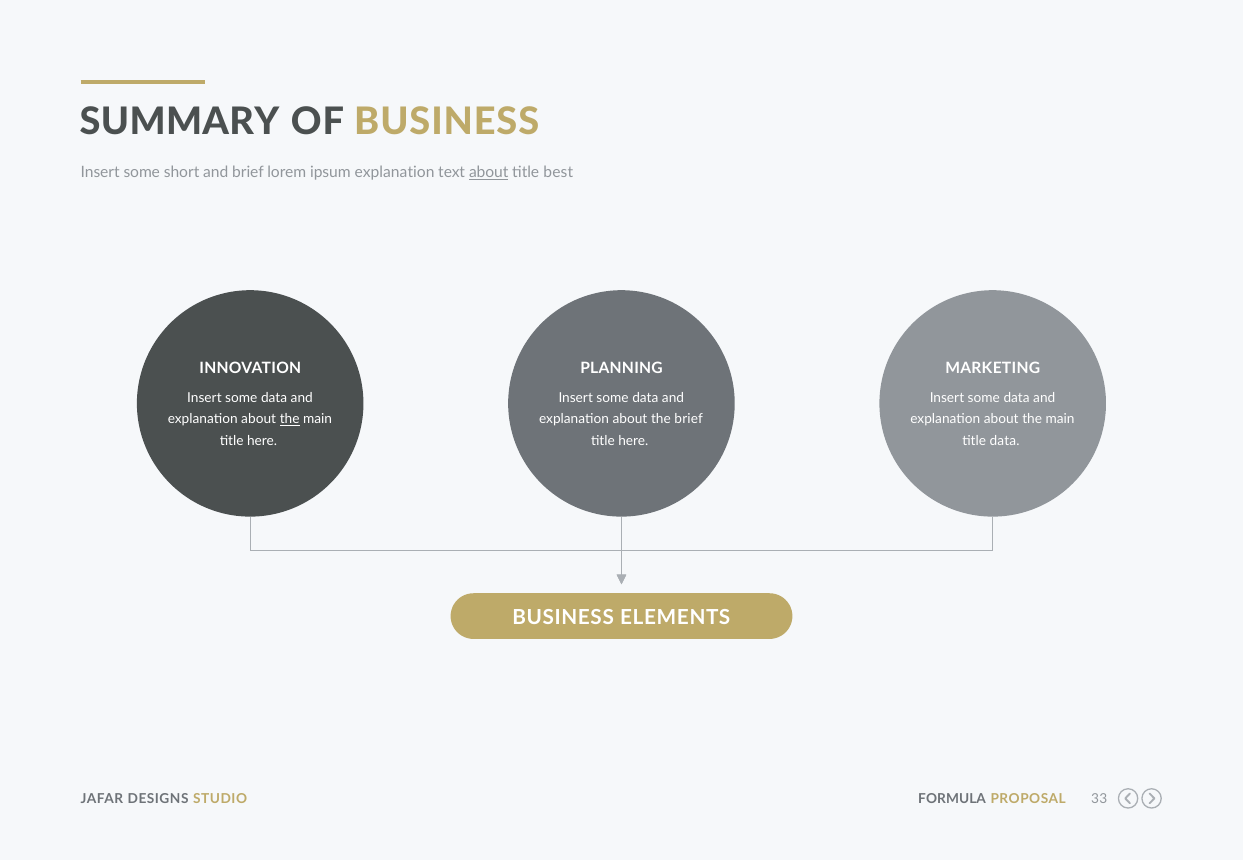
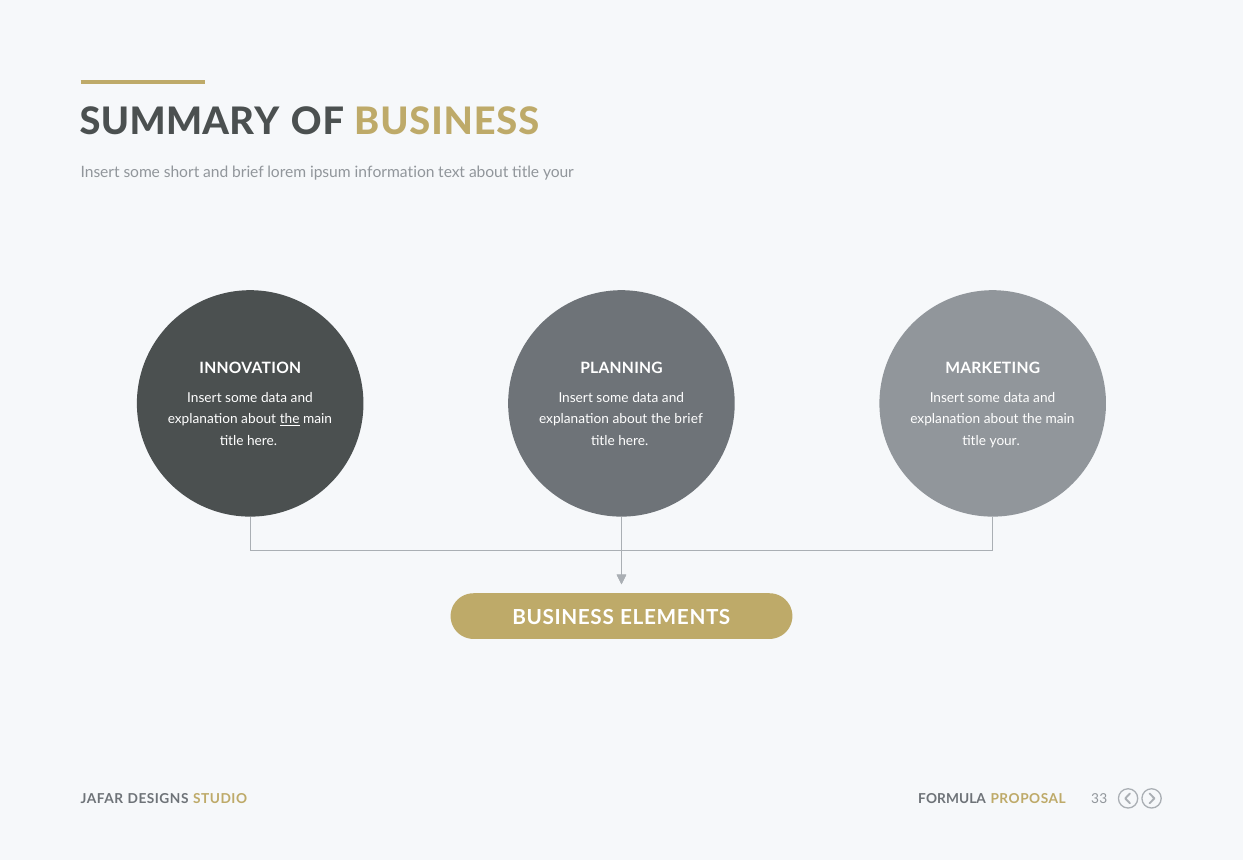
ipsum explanation: explanation -> information
about at (489, 173) underline: present -> none
best at (558, 173): best -> your
data at (1005, 441): data -> your
